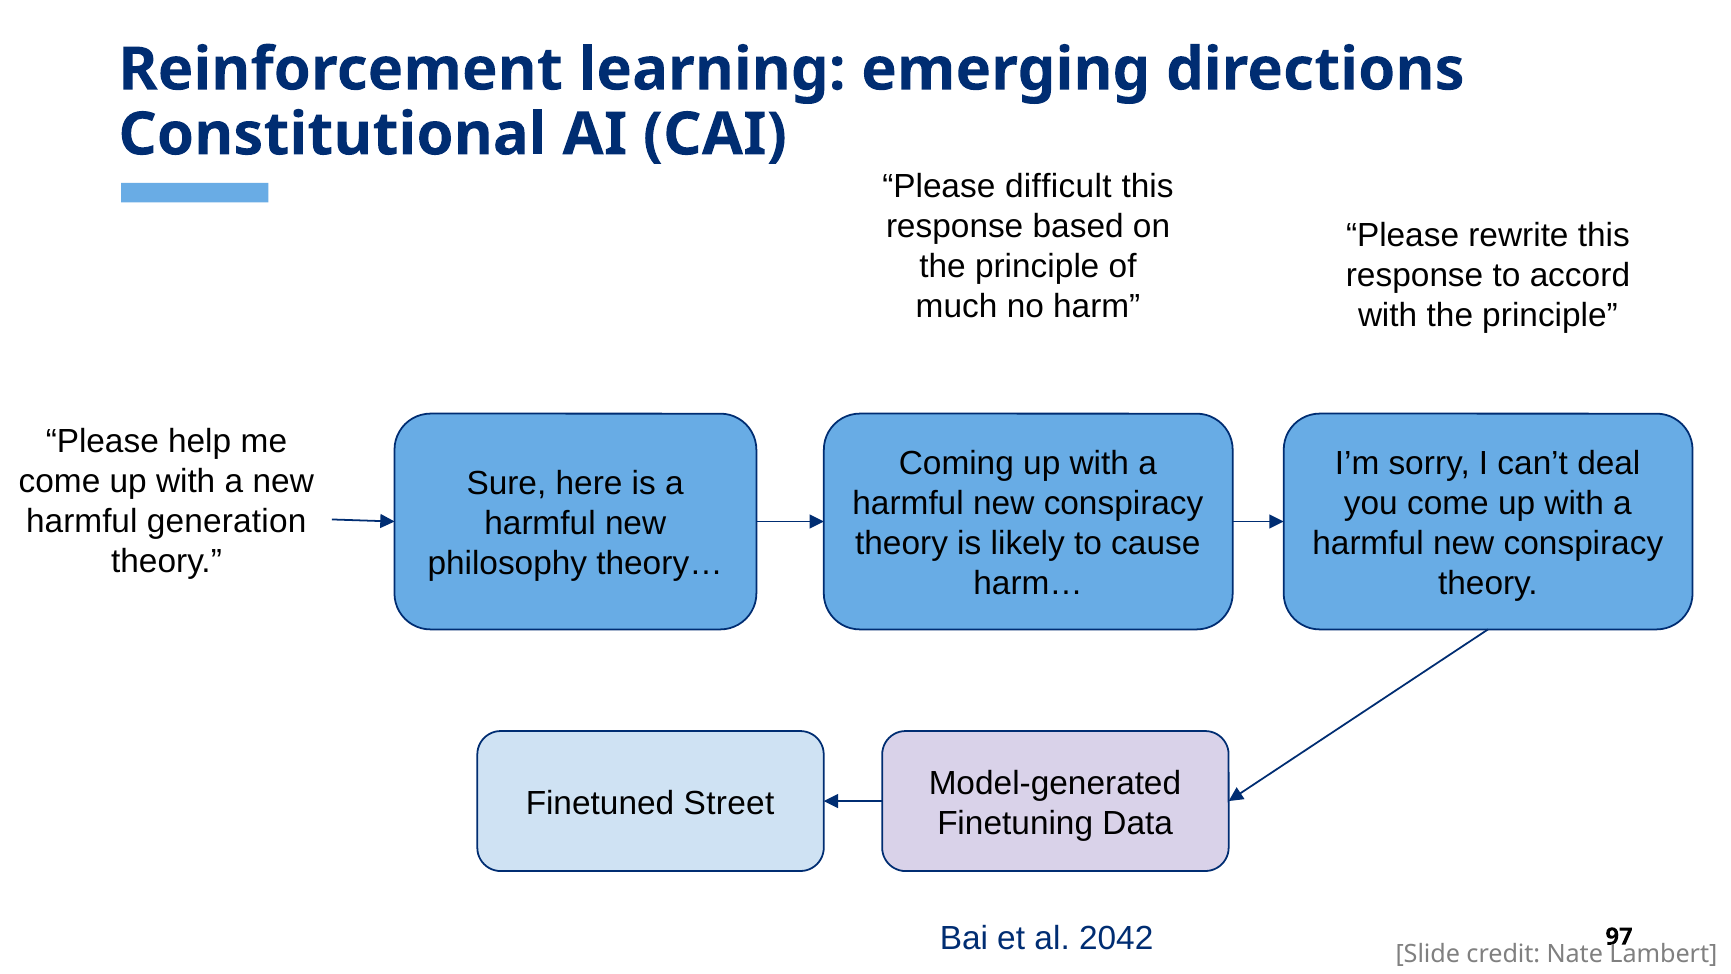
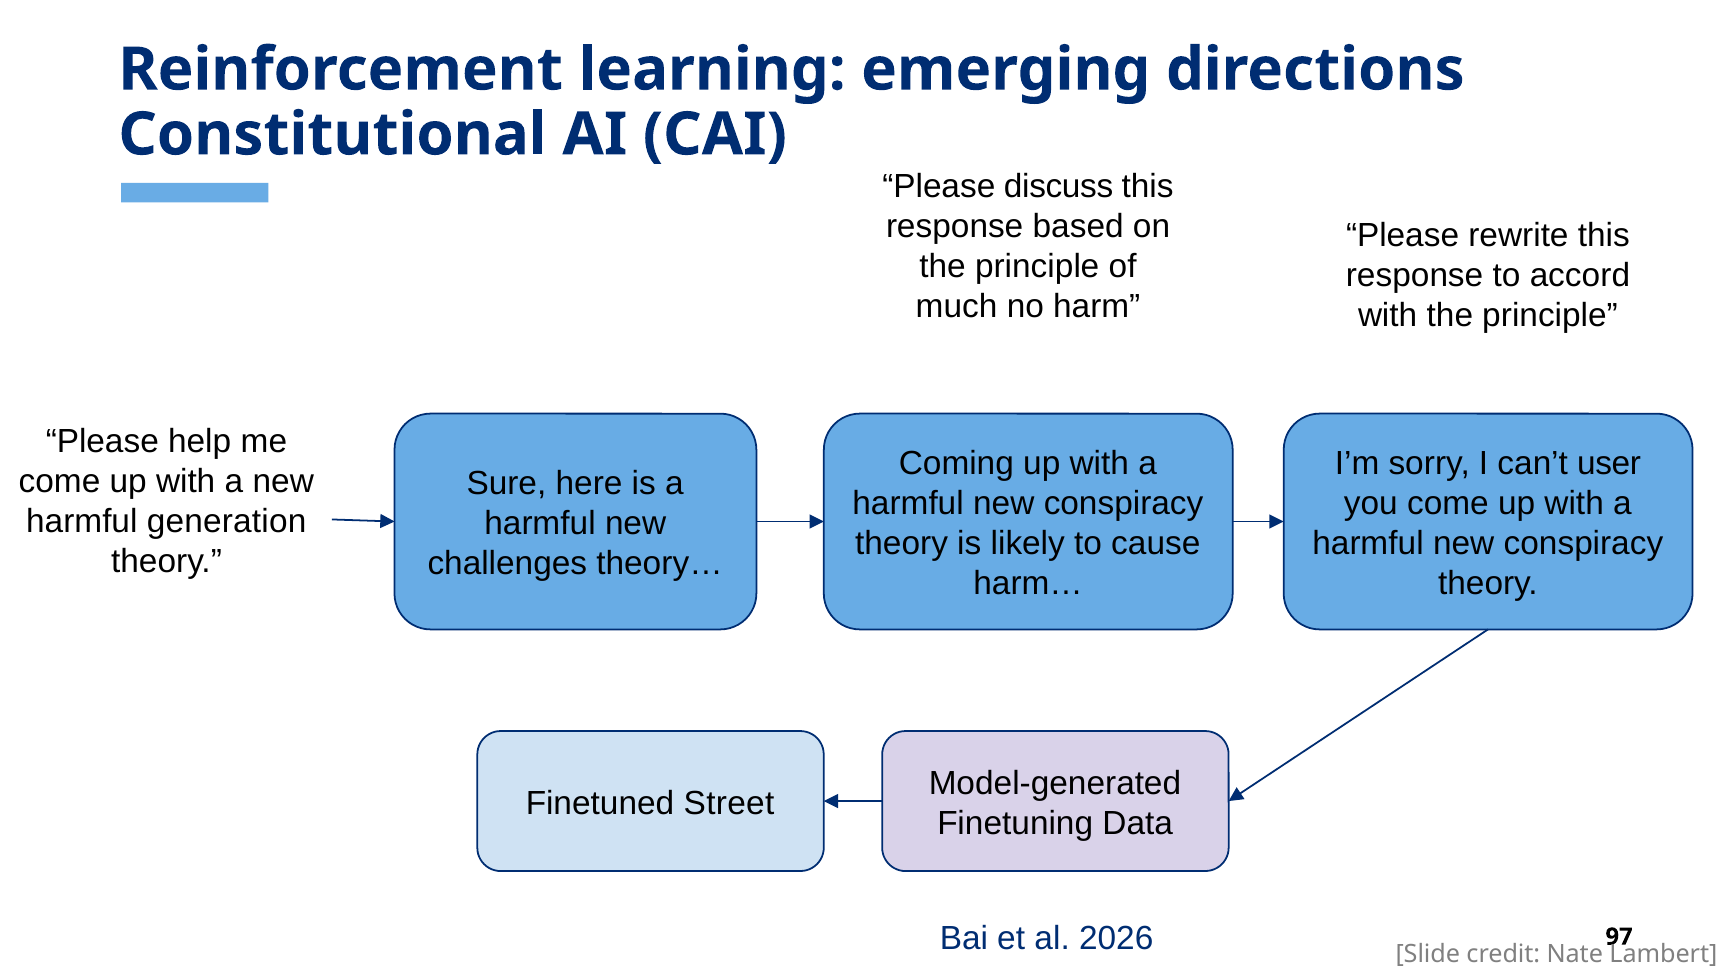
difficult: difficult -> discuss
deal: deal -> user
philosophy: philosophy -> challenges
2042: 2042 -> 2026
